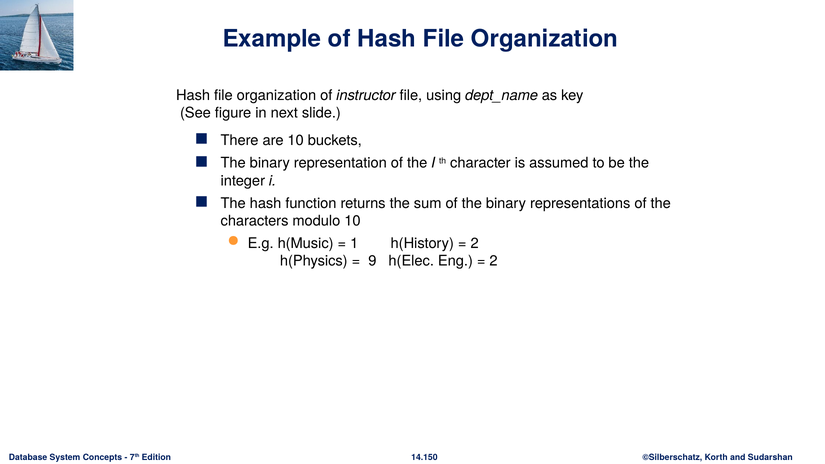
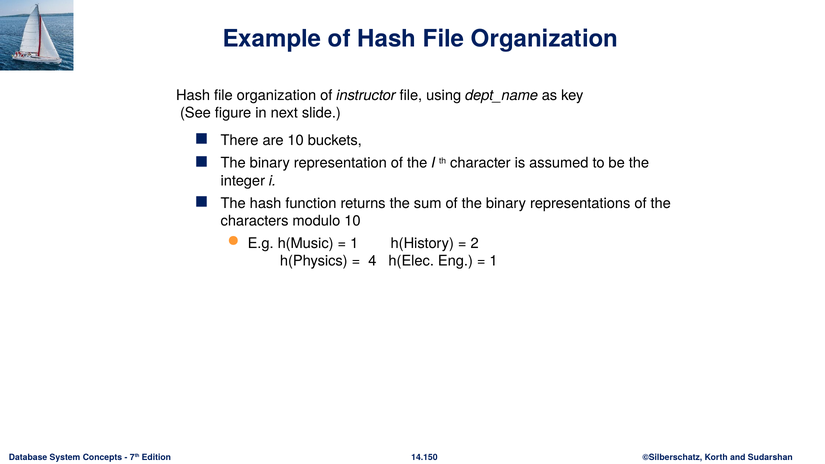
9: 9 -> 4
2 at (494, 261): 2 -> 1
